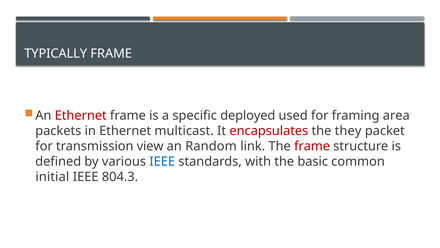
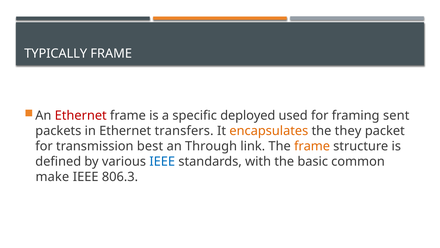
area: area -> sent
multicast: multicast -> transfers
encapsulates colour: red -> orange
view: view -> best
Random: Random -> Through
frame at (312, 146) colour: red -> orange
initial: initial -> make
804.3: 804.3 -> 806.3
